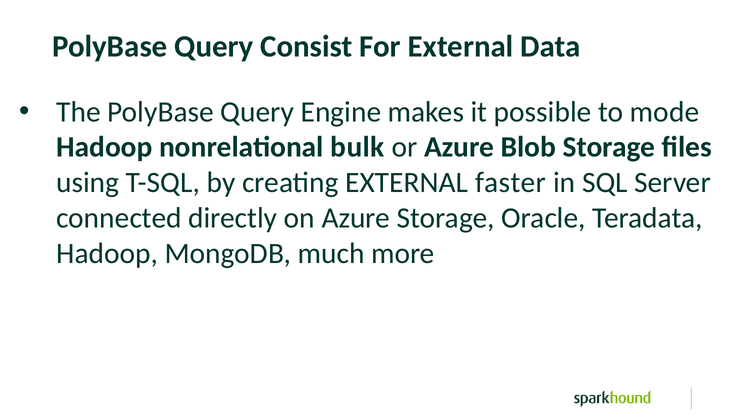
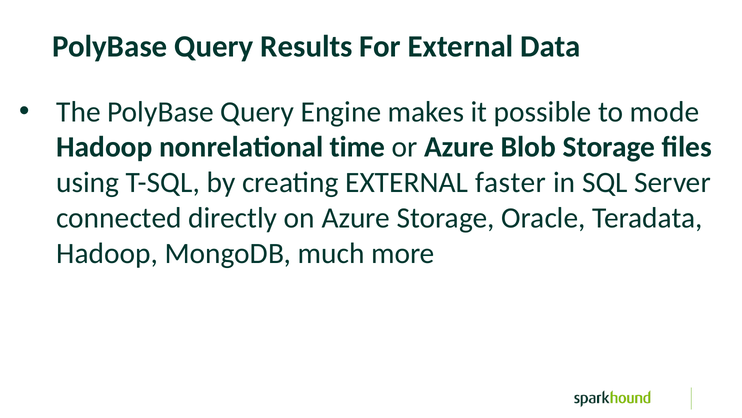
Consist: Consist -> Results
bulk: bulk -> time
